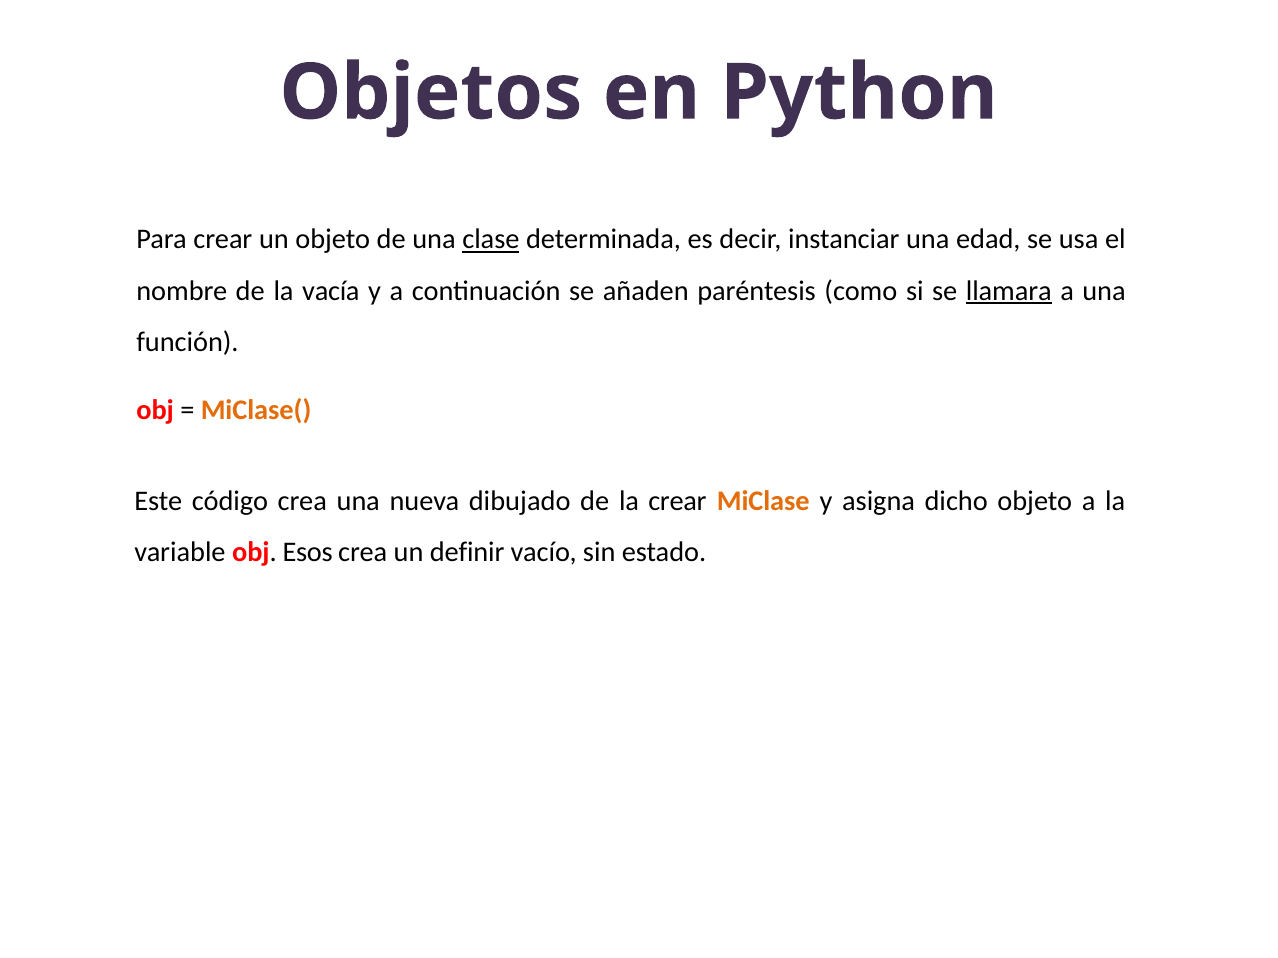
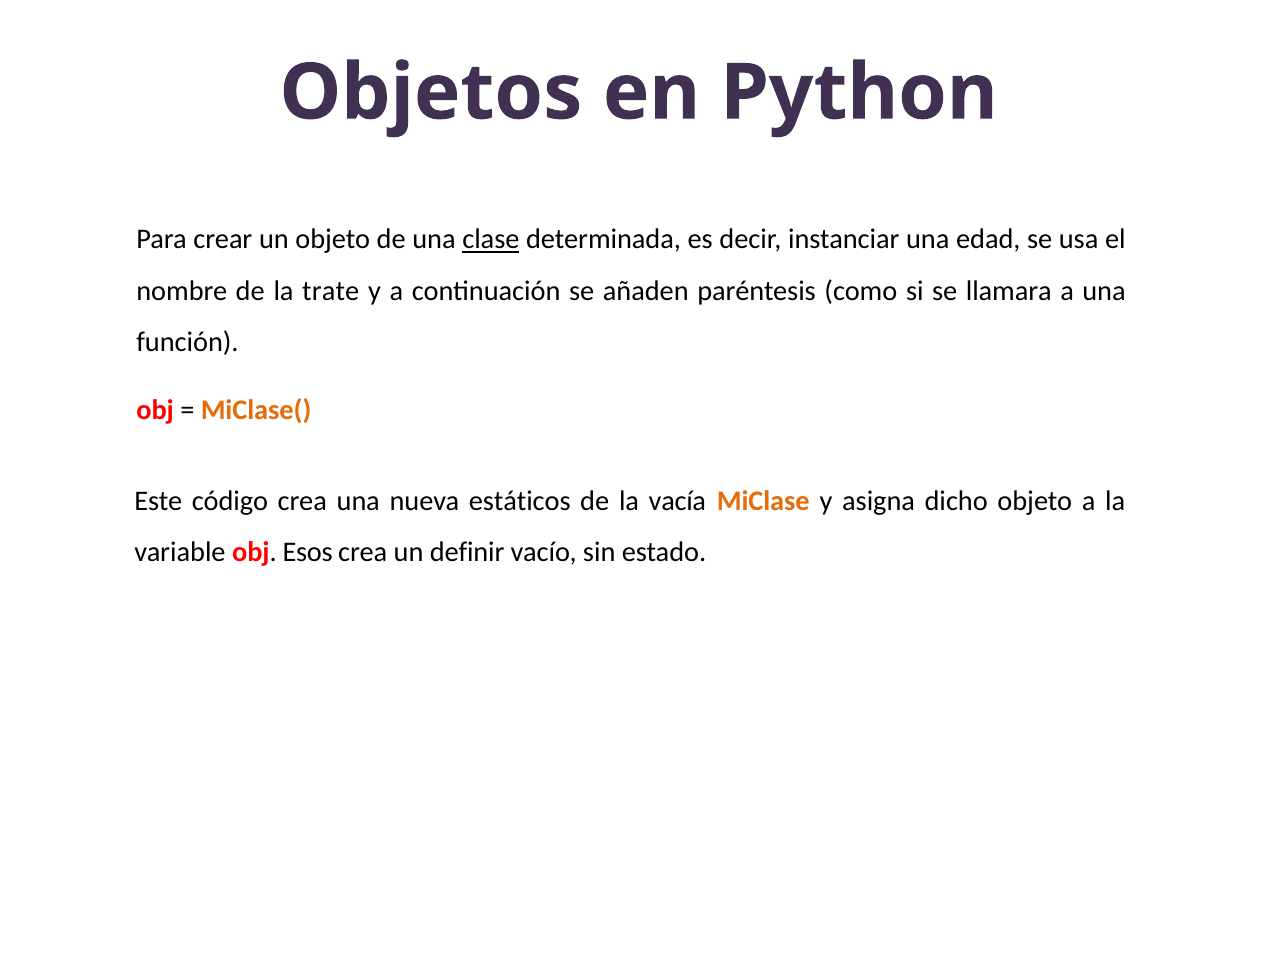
vacía: vacía -> trate
llamara underline: present -> none
dibujado: dibujado -> estáticos
la crear: crear -> vacía
